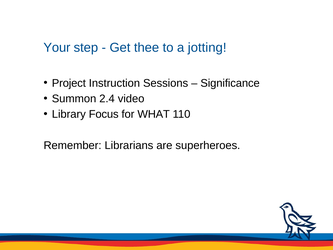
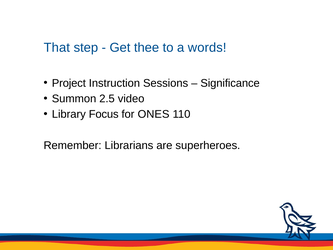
Your: Your -> That
jotting: jotting -> words
2.4: 2.4 -> 2.5
WHAT: WHAT -> ONES
